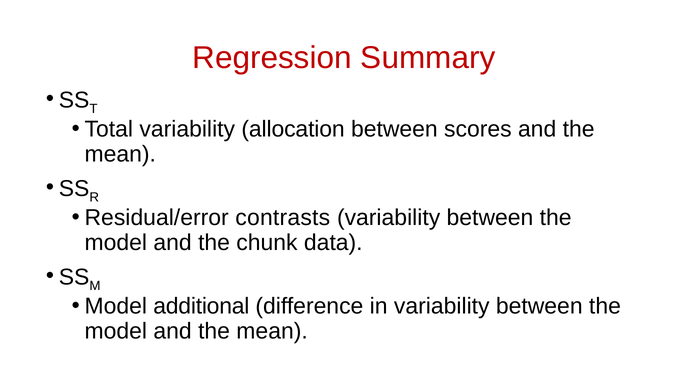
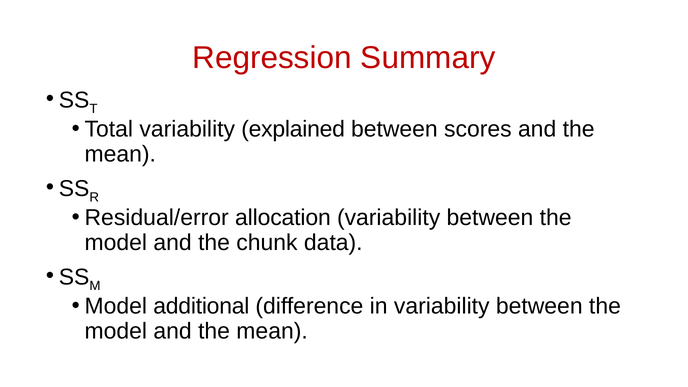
allocation: allocation -> explained
contrasts: contrasts -> allocation
